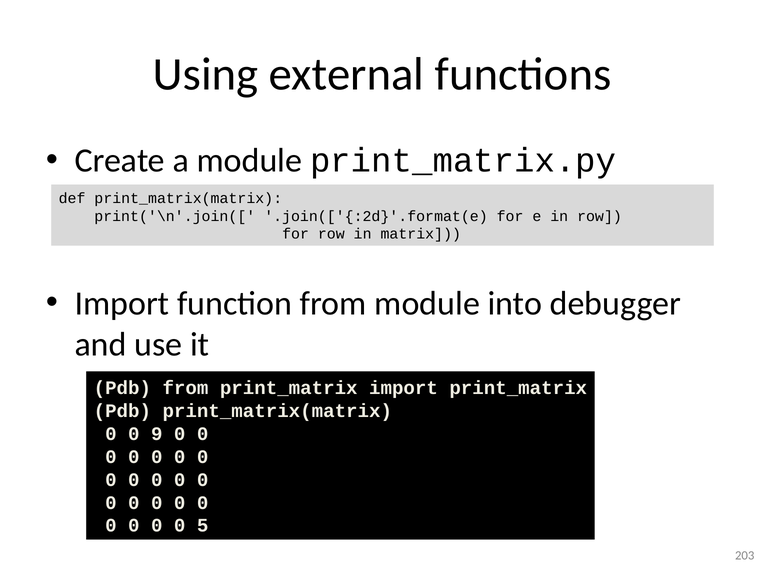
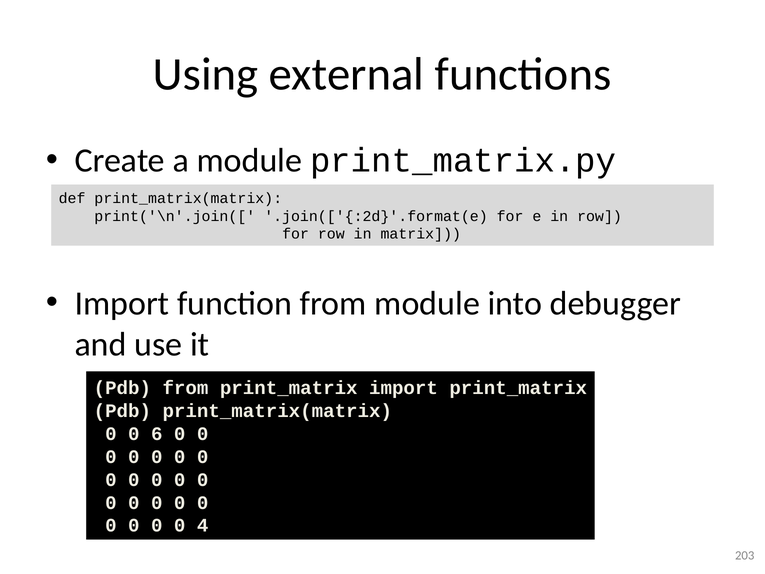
9: 9 -> 6
5: 5 -> 4
